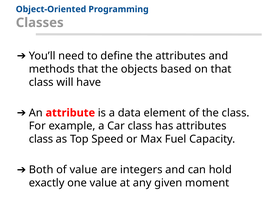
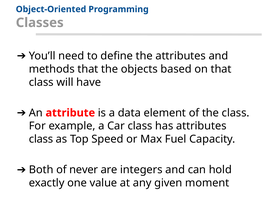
of value: value -> never
